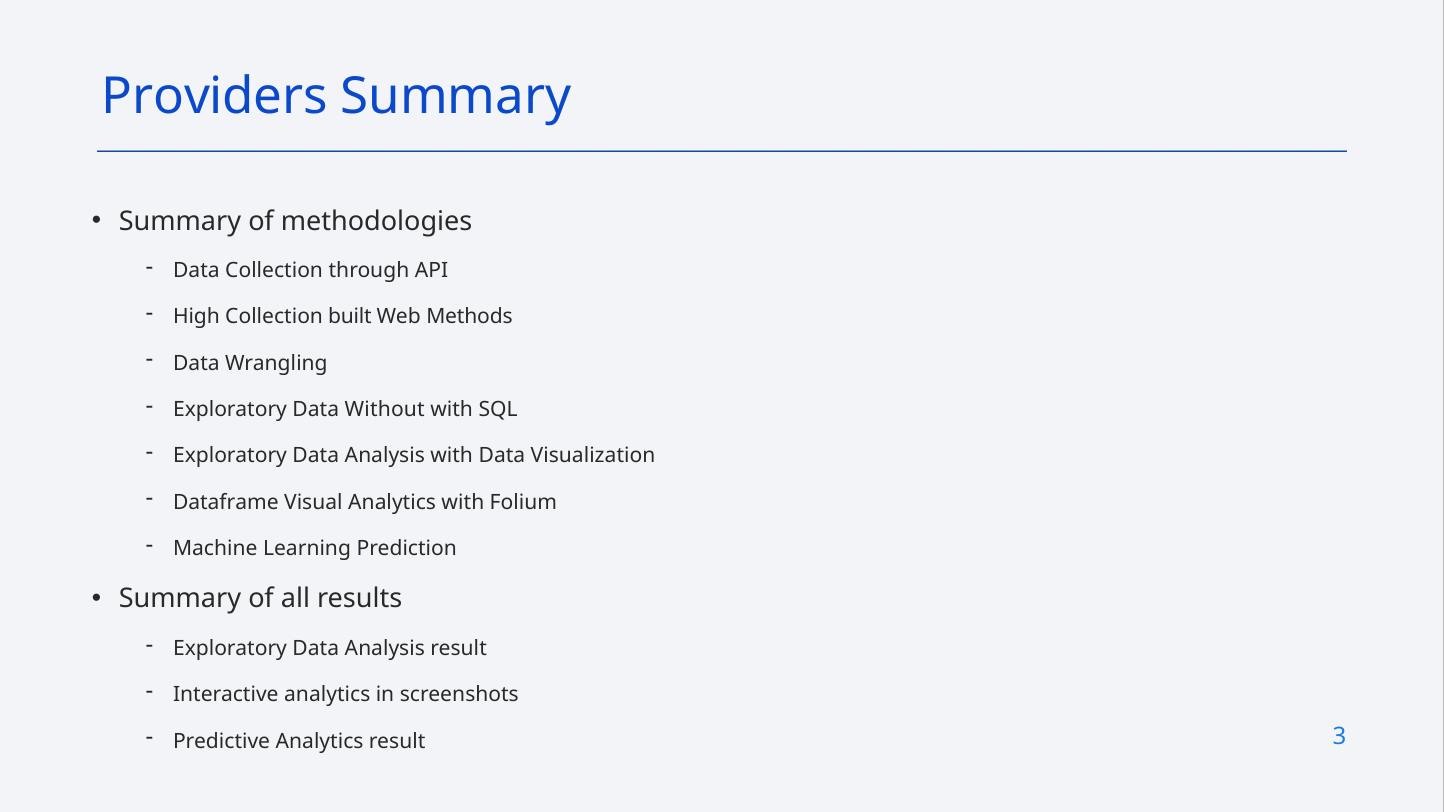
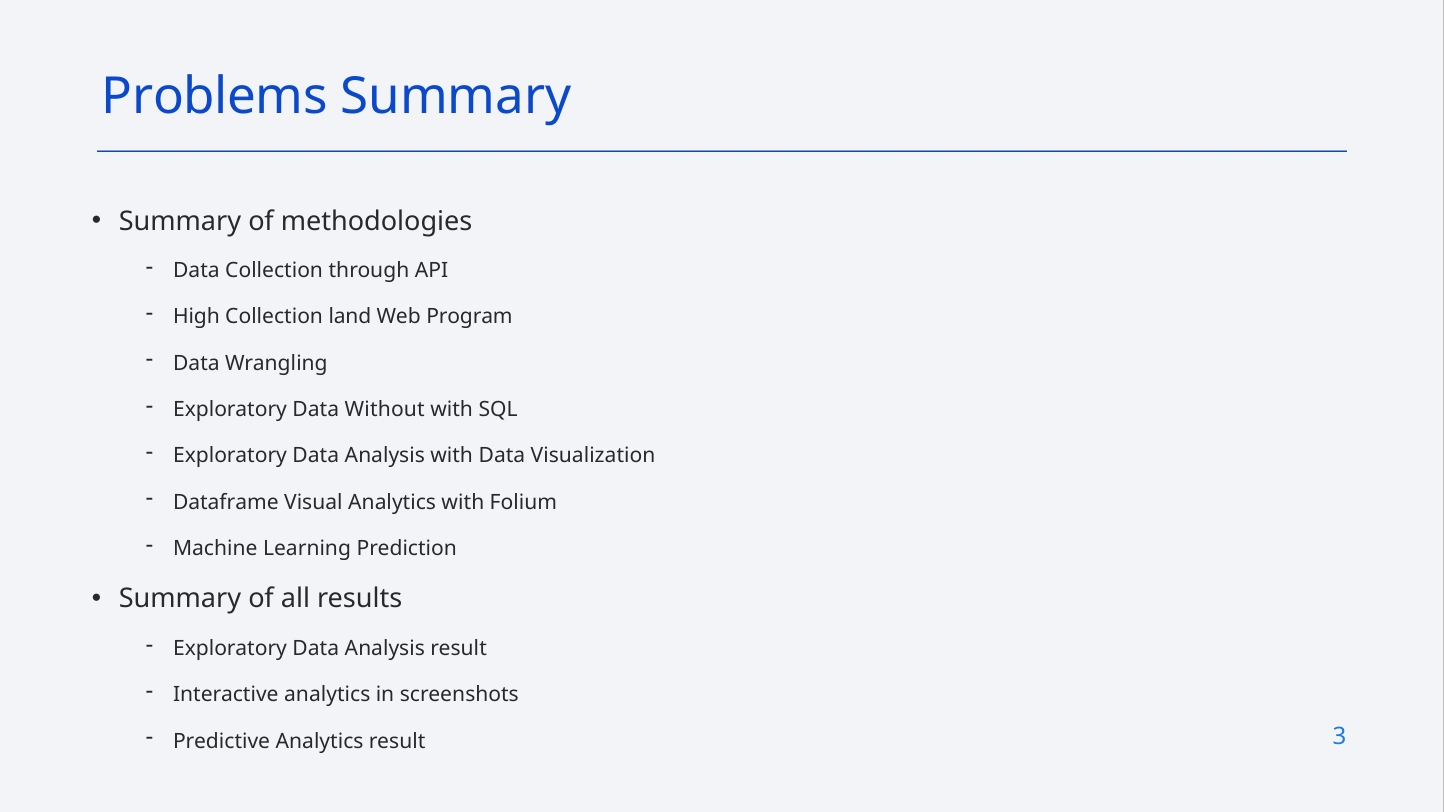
Providers: Providers -> Problems
built: built -> land
Methods: Methods -> Program
